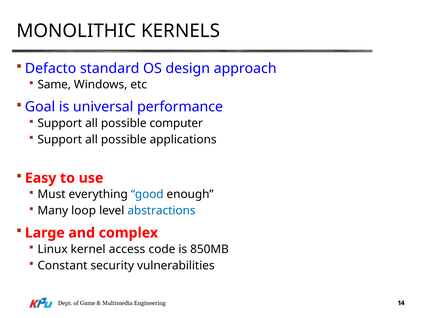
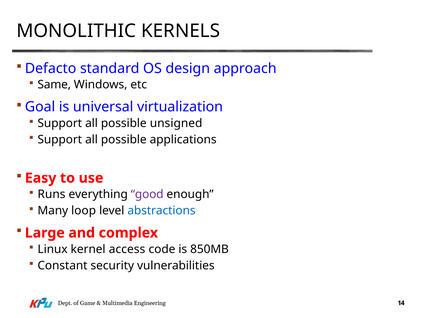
performance: performance -> virtualization
computer: computer -> unsigned
Must: Must -> Runs
good colour: blue -> purple
